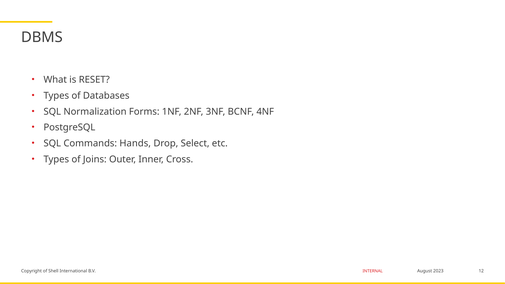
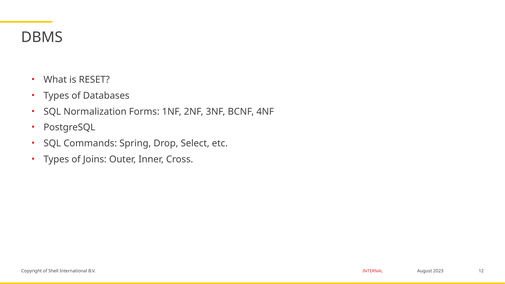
Hands: Hands -> Spring
